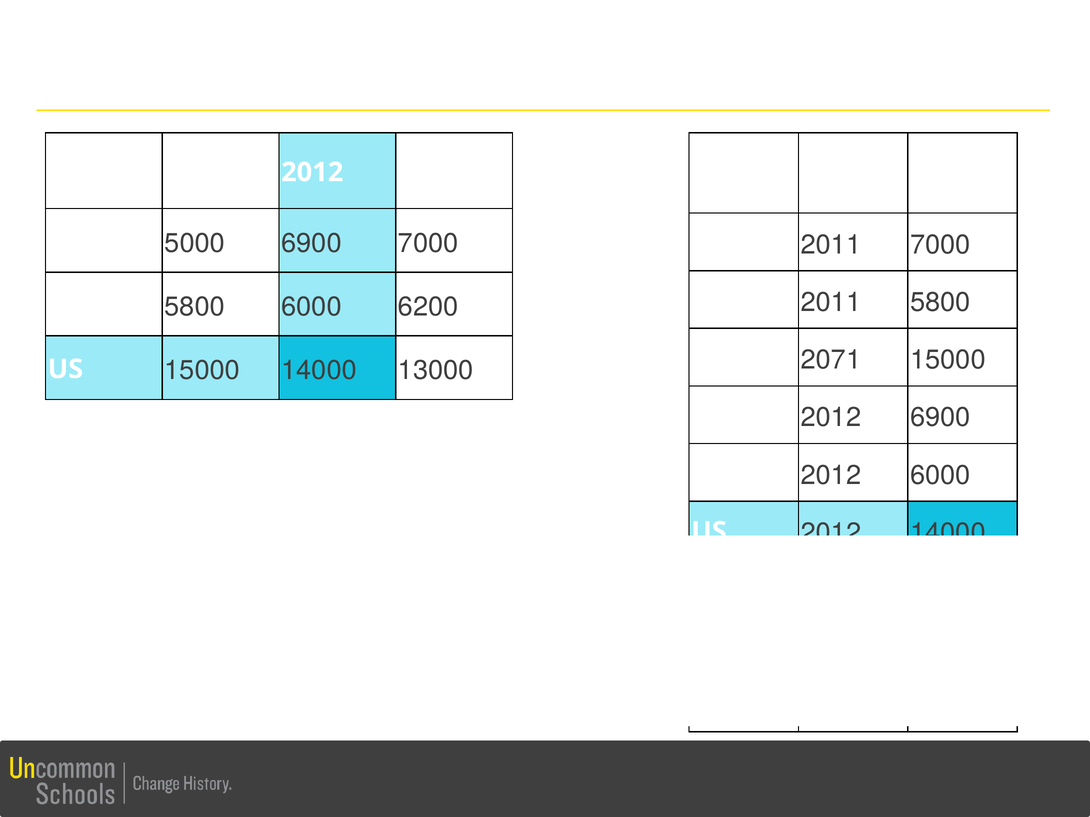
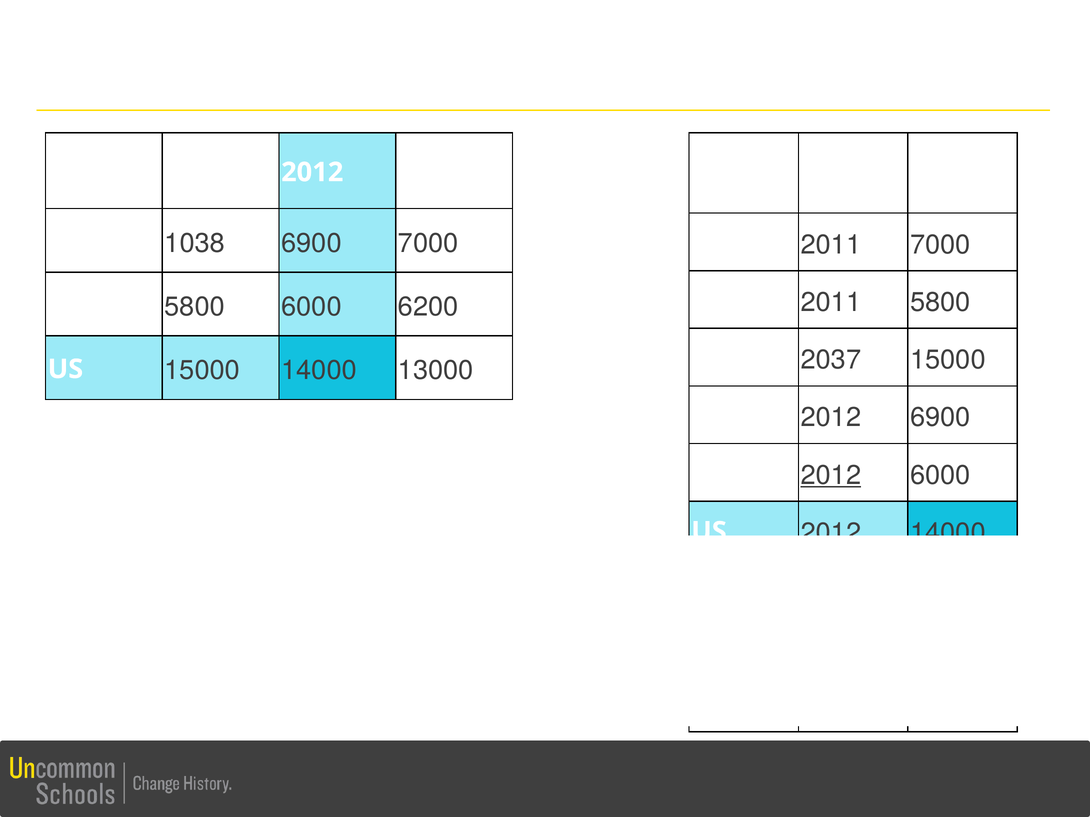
5000: 5000 -> 1038
2071: 2071 -> 2037
2012 at (831, 475) underline: none -> present
